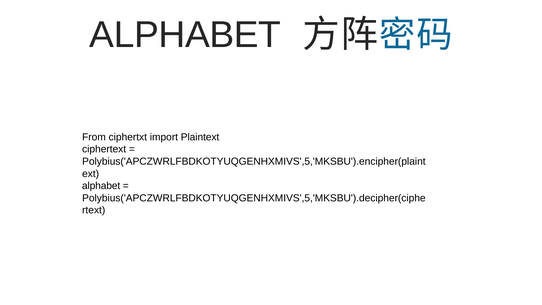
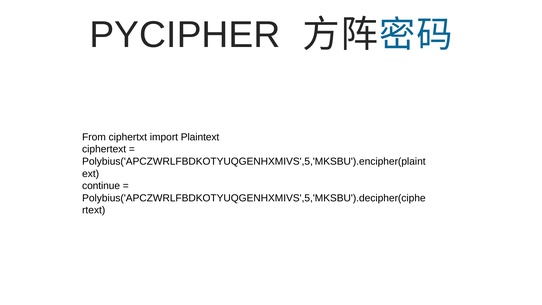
ALPHABET at (185, 35): ALPHABET -> PYCIPHER
alphabet at (101, 186): alphabet -> continue
